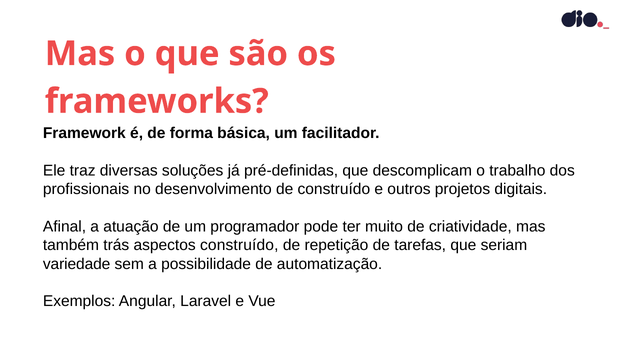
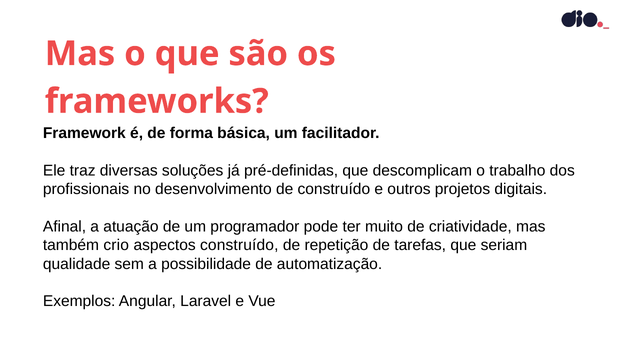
trás: trás -> crio
variedade: variedade -> qualidade
